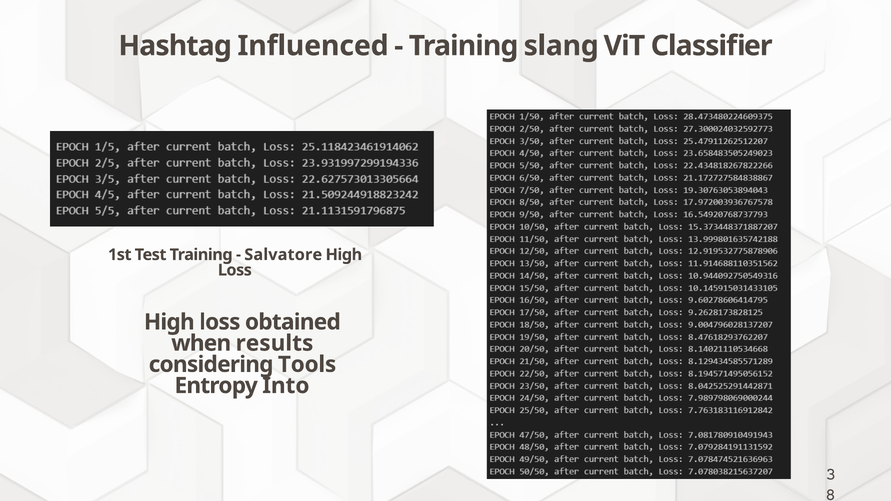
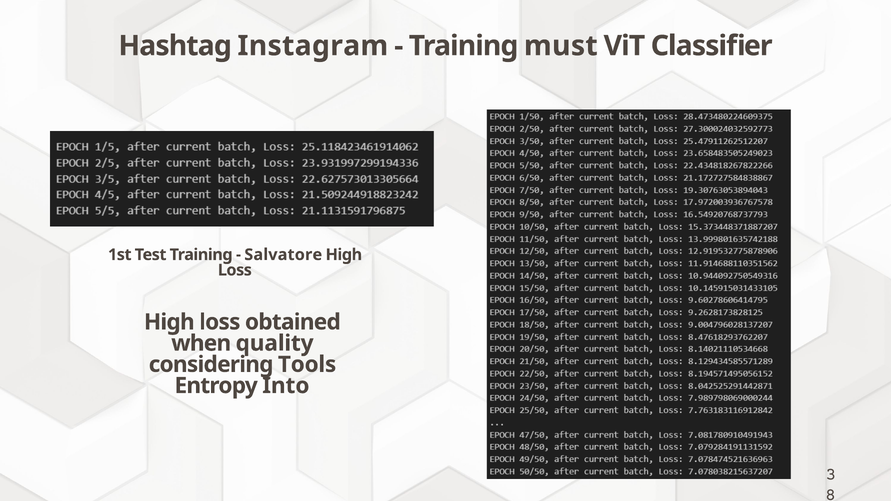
Influenced: Influenced -> Instagram
slang: slang -> must
results: results -> quality
